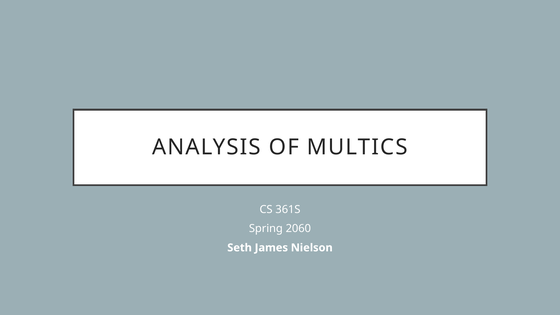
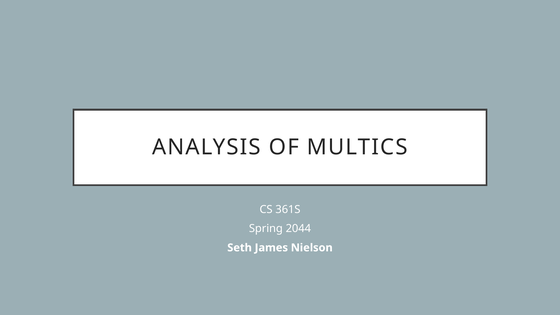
2060: 2060 -> 2044
